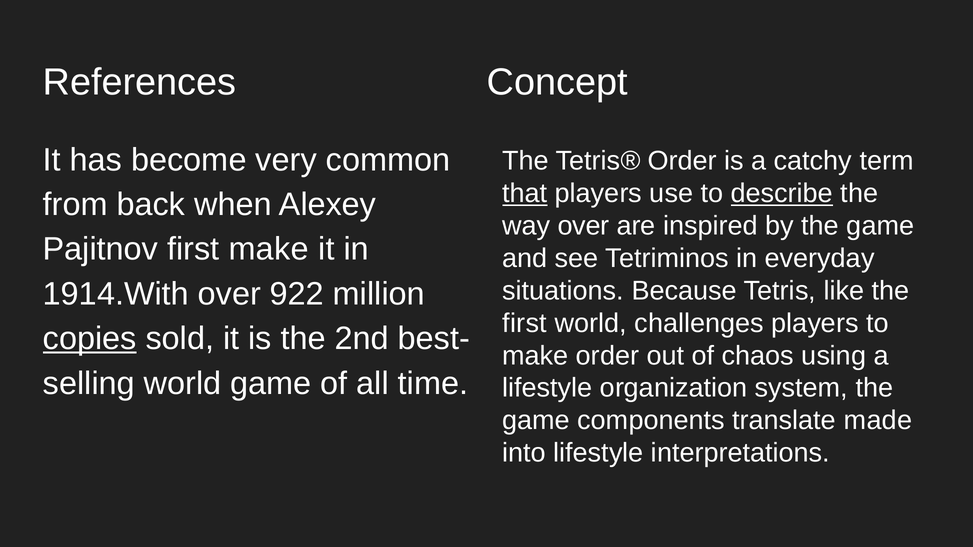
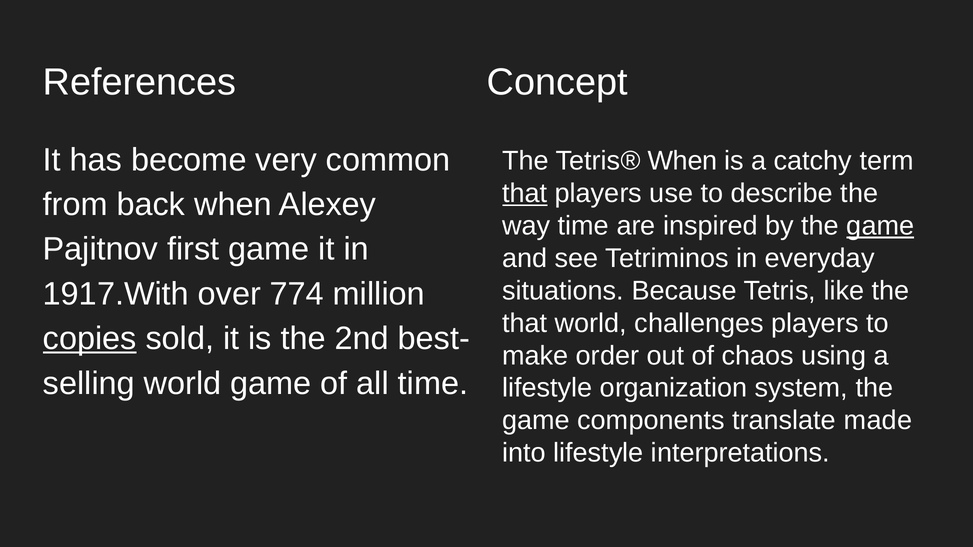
Tetris® Order: Order -> When
describe underline: present -> none
way over: over -> time
game at (880, 226) underline: none -> present
first make: make -> game
1914.With: 1914.With -> 1917.With
922: 922 -> 774
first at (525, 323): first -> that
